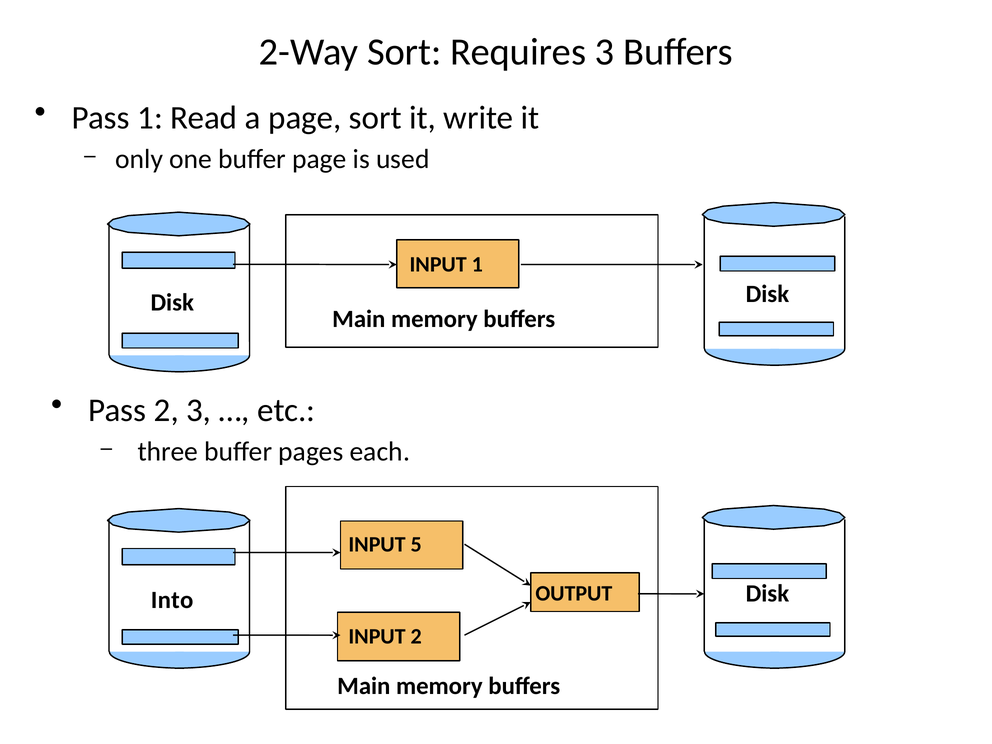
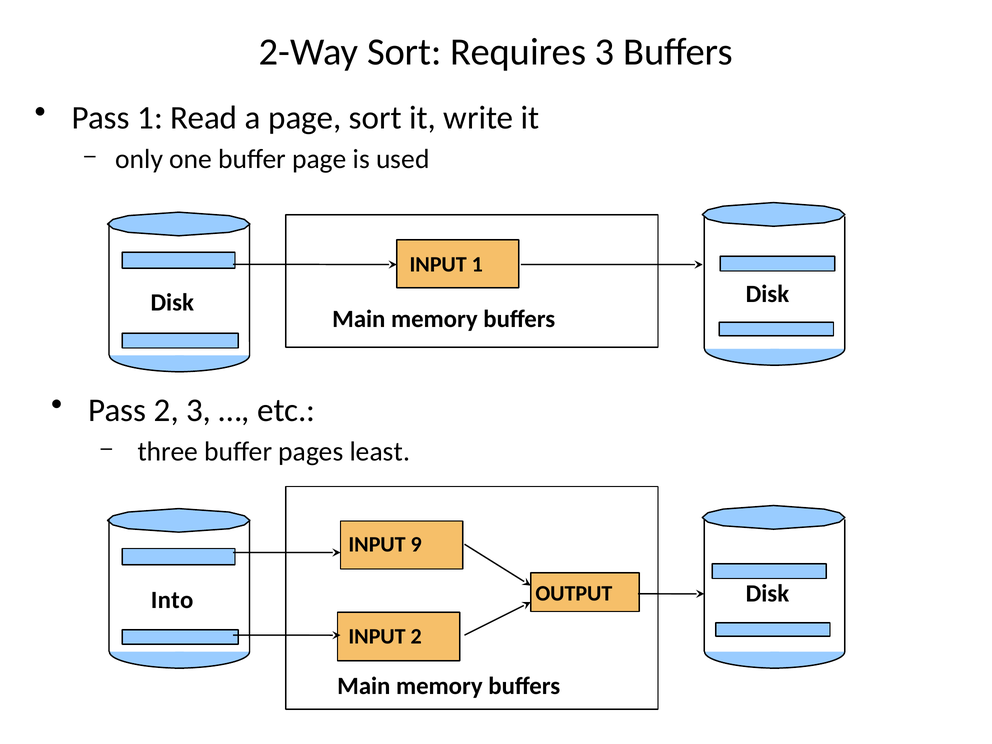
each: each -> least
5: 5 -> 9
